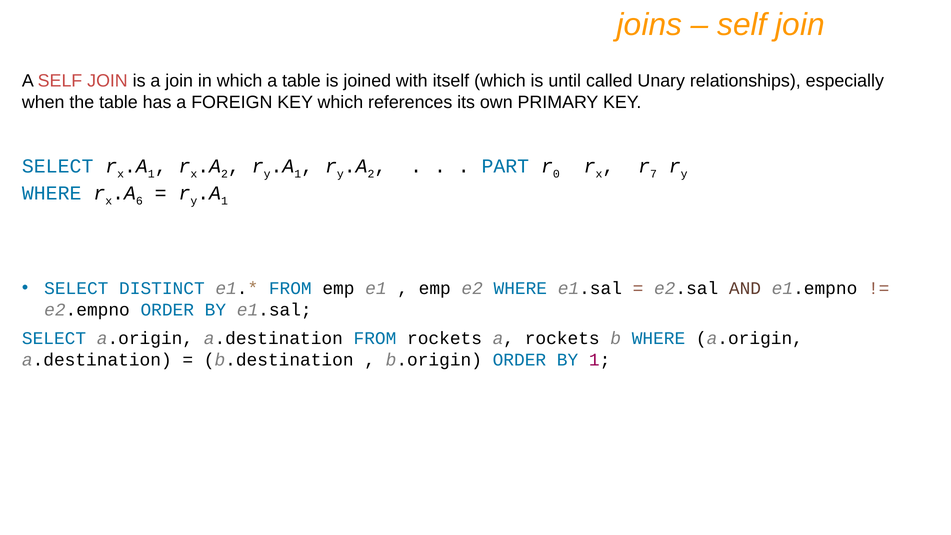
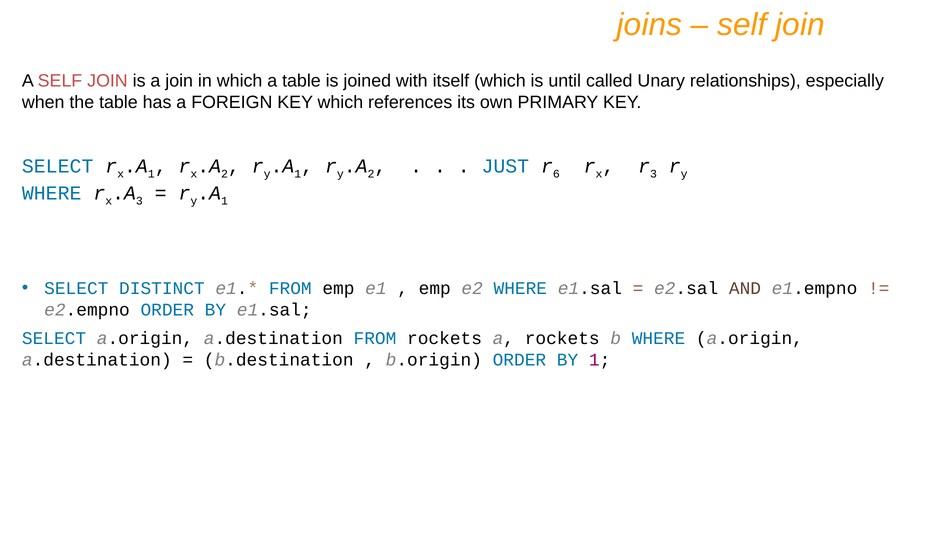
PART: PART -> JUST
0: 0 -> 6
7 at (653, 174): 7 -> 3
6 at (139, 201): 6 -> 3
